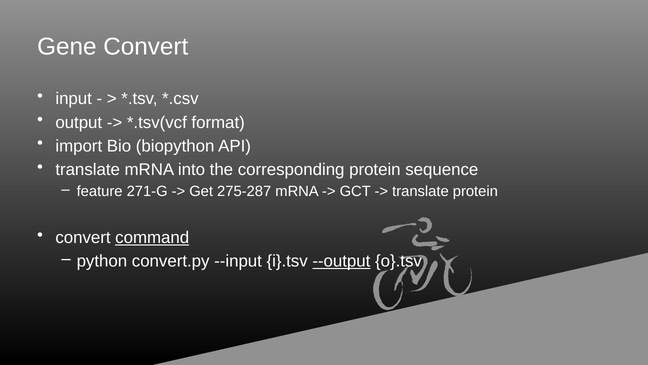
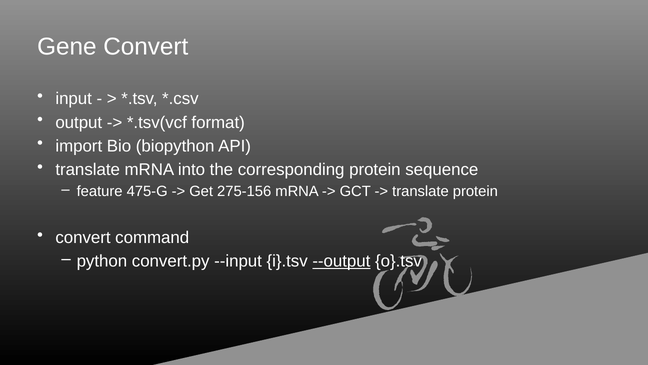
271-G: 271-G -> 475-G
275-287: 275-287 -> 275-156
command underline: present -> none
